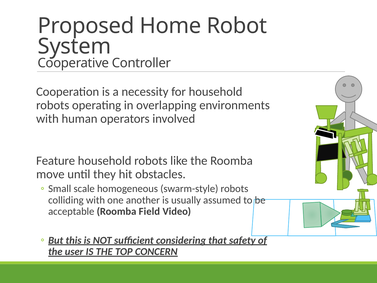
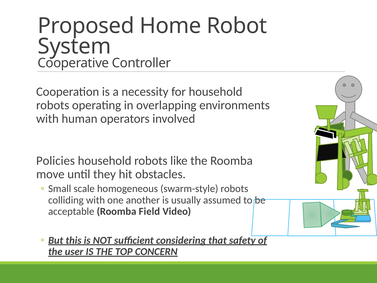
Feature: Feature -> Policies
